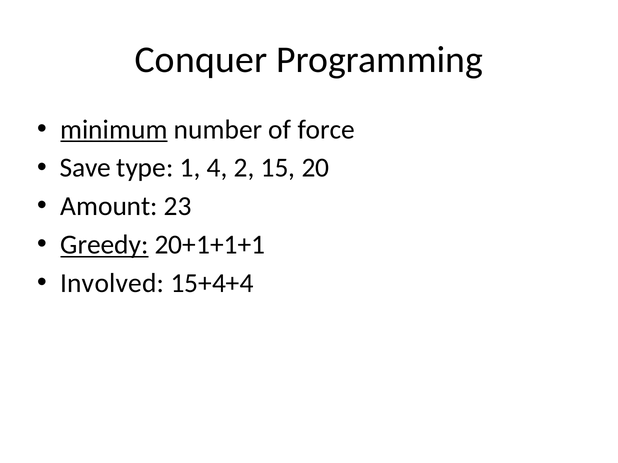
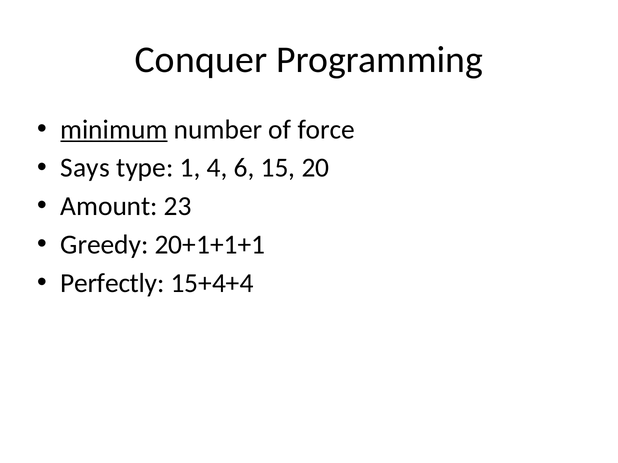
Save: Save -> Says
2: 2 -> 6
Greedy underline: present -> none
Involved: Involved -> Perfectly
